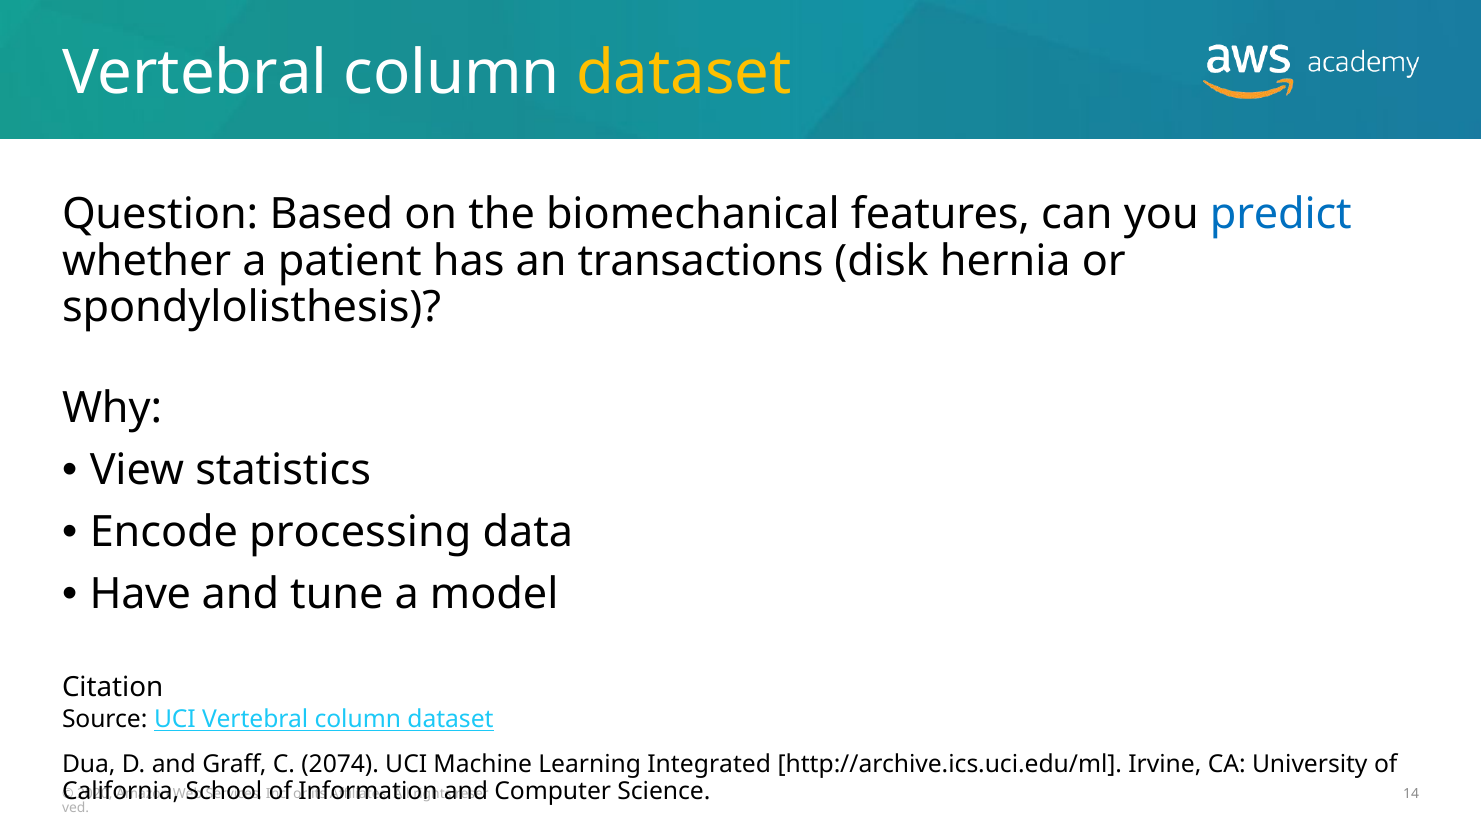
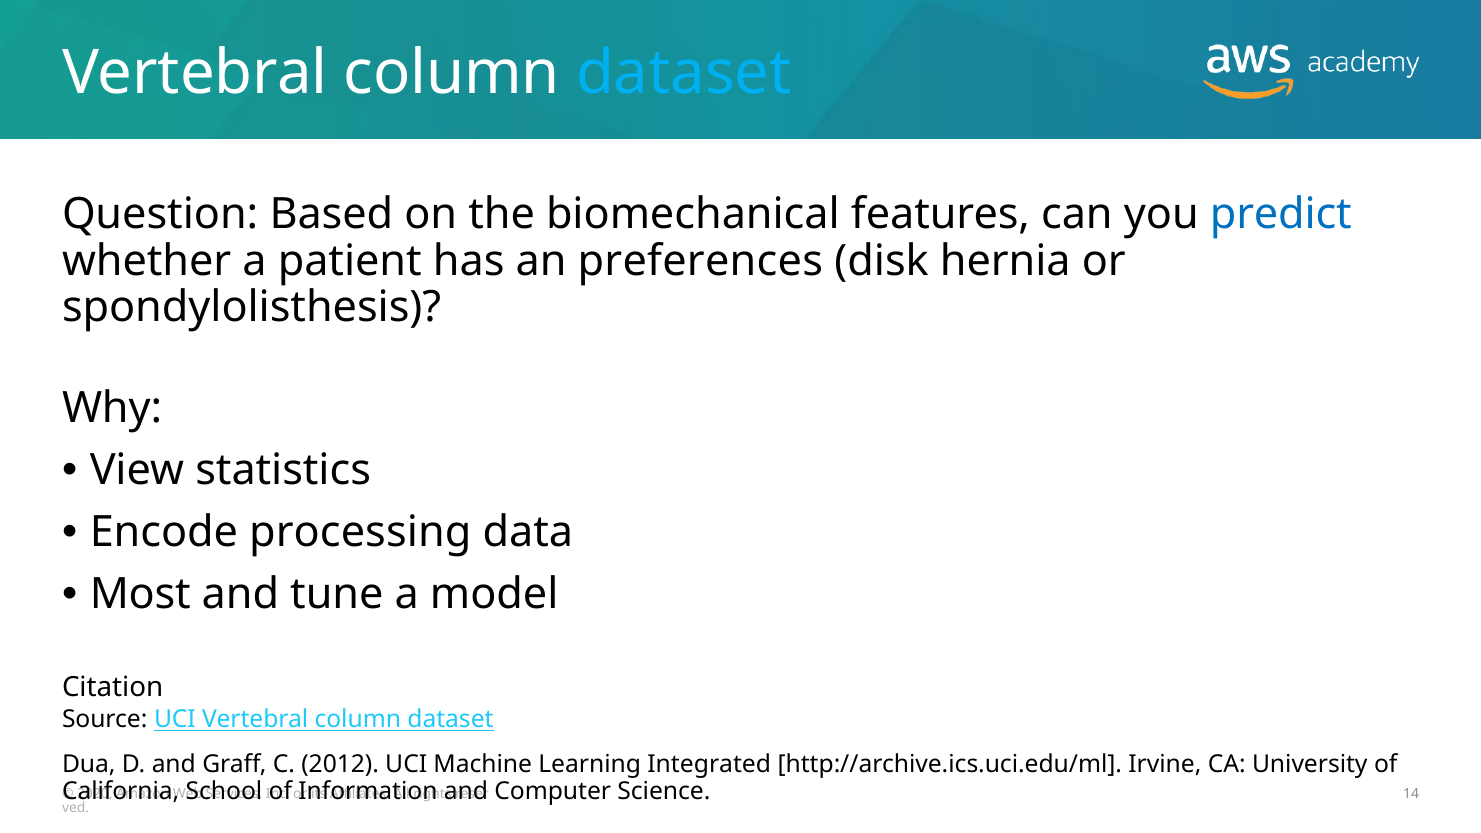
dataset at (684, 73) colour: yellow -> light blue
transactions: transactions -> preferences
Have: Have -> Most
2074: 2074 -> 2012
